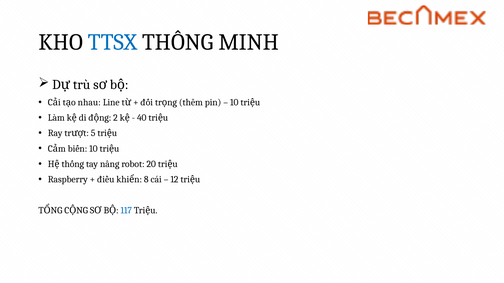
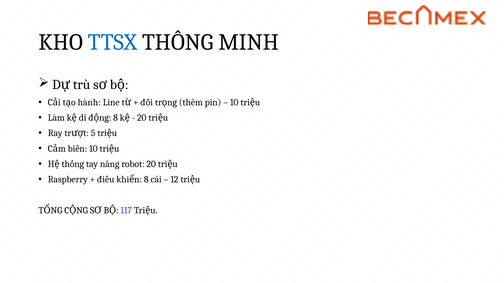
nhau: nhau -> hành
2 at (115, 118): 2 -> 8
40 at (142, 118): 40 -> 20
117 colour: blue -> purple
